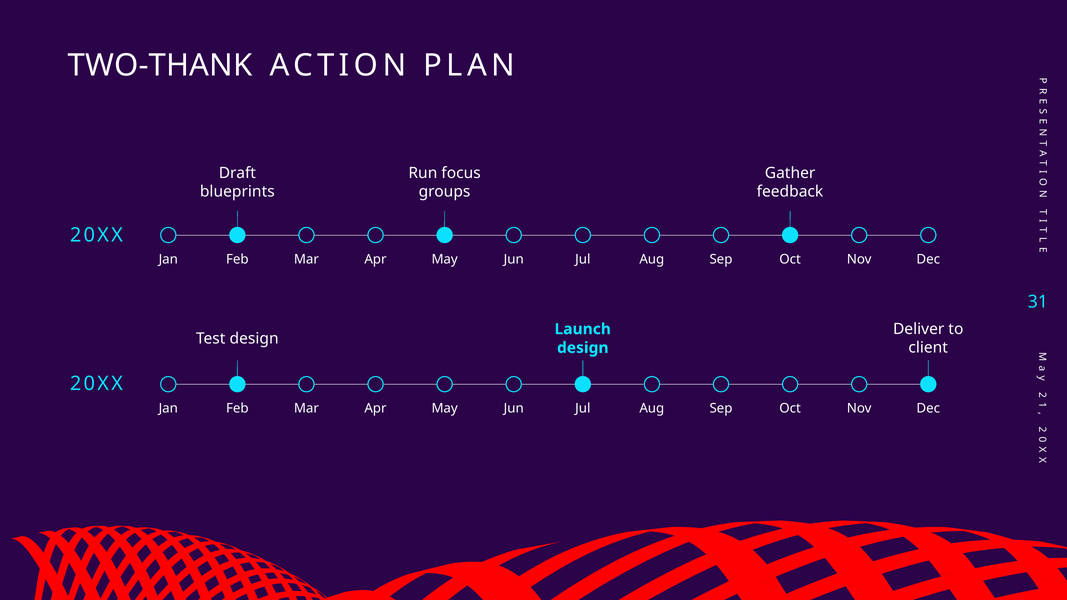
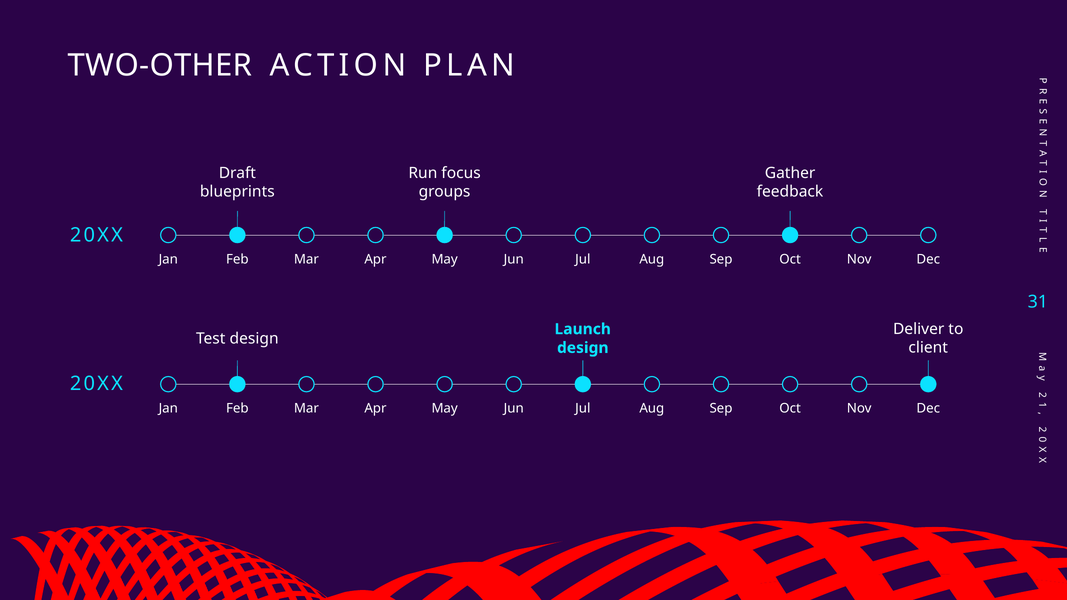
TWO-THANK: TWO-THANK -> TWO-OTHER
